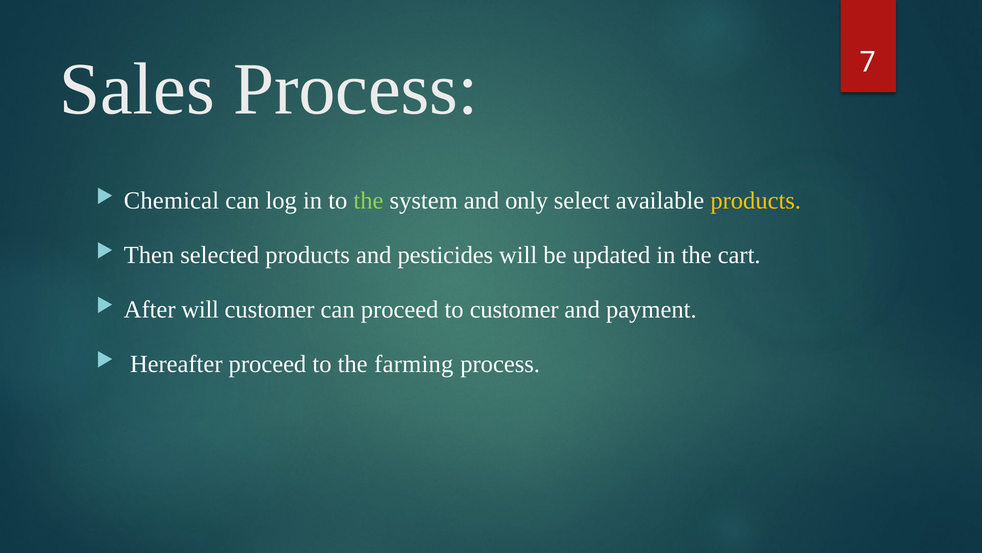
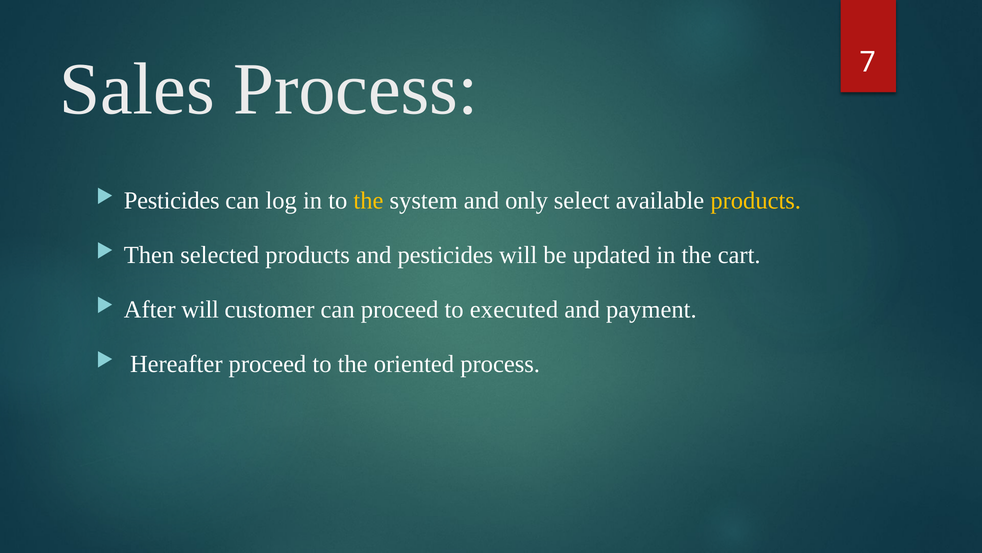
Chemical at (171, 200): Chemical -> Pesticides
the at (368, 200) colour: light green -> yellow
to customer: customer -> executed
farming: farming -> oriented
